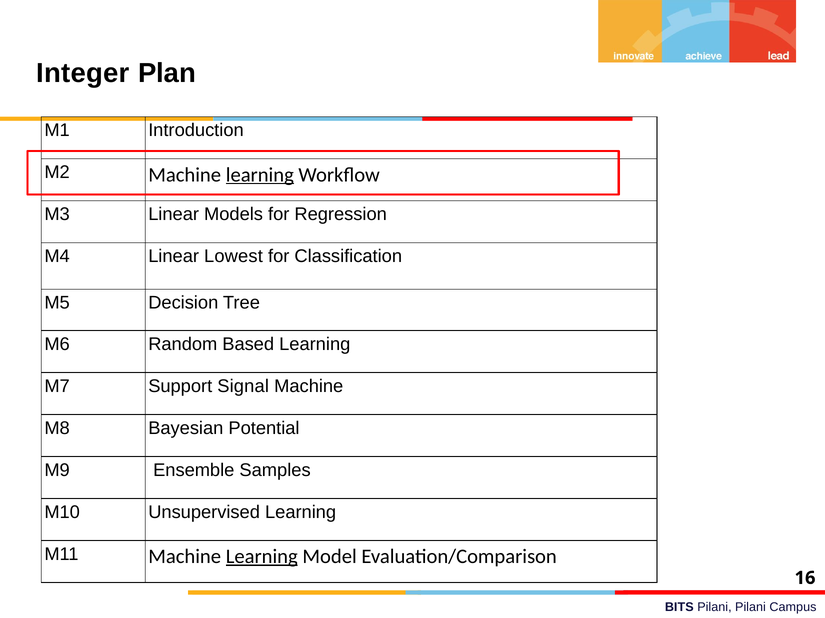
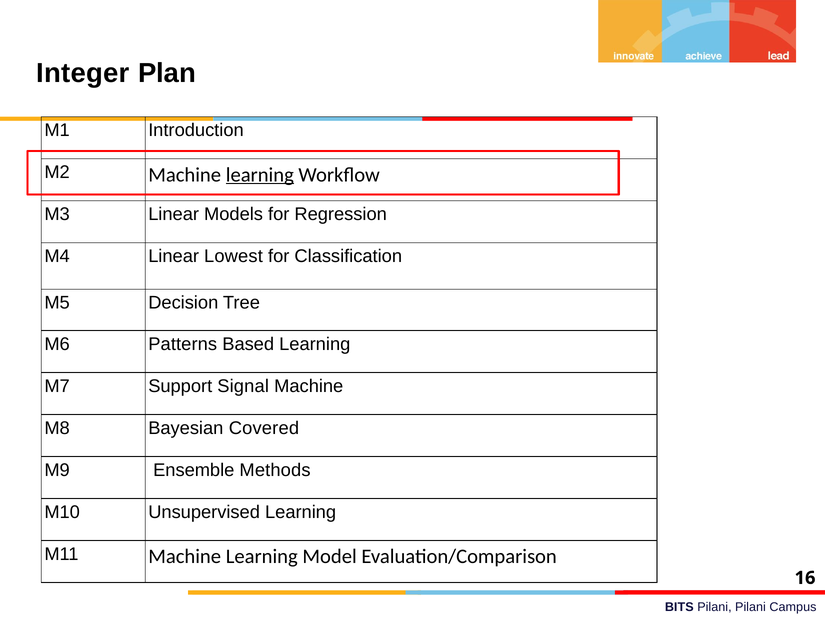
Random: Random -> Patterns
Potential: Potential -> Covered
Samples: Samples -> Methods
Learning at (262, 557) underline: present -> none
